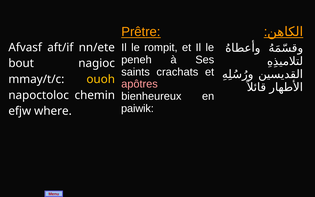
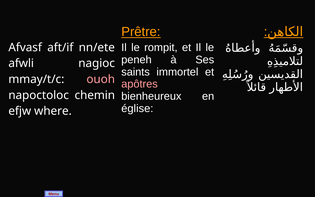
bout: bout -> afwli
crachats: crachats -> immortel
ouoh colour: yellow -> pink
paiwik: paiwik -> église
